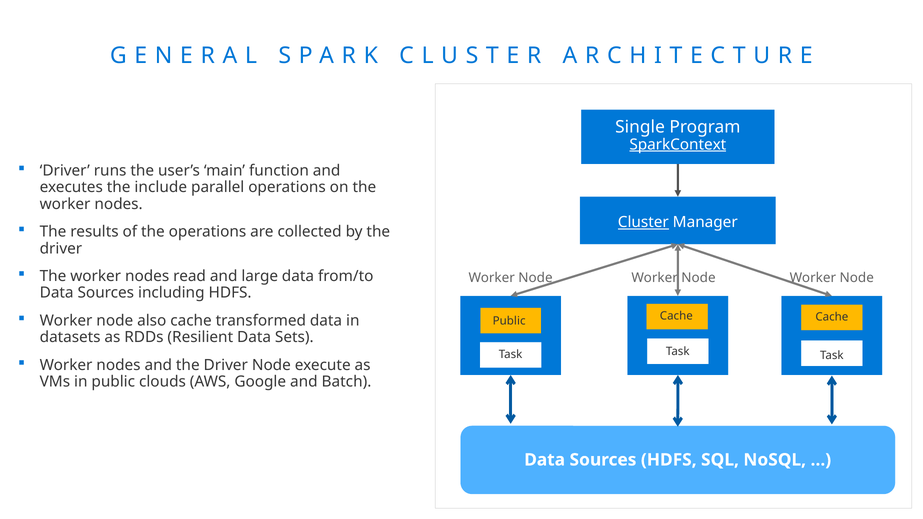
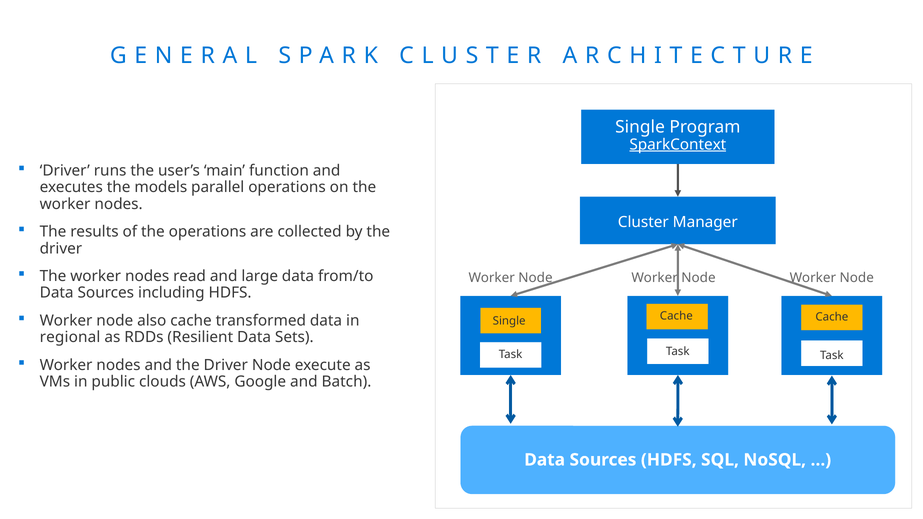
include: include -> models
Cluster underline: present -> none
Public at (509, 321): Public -> Single
datasets: datasets -> regional
